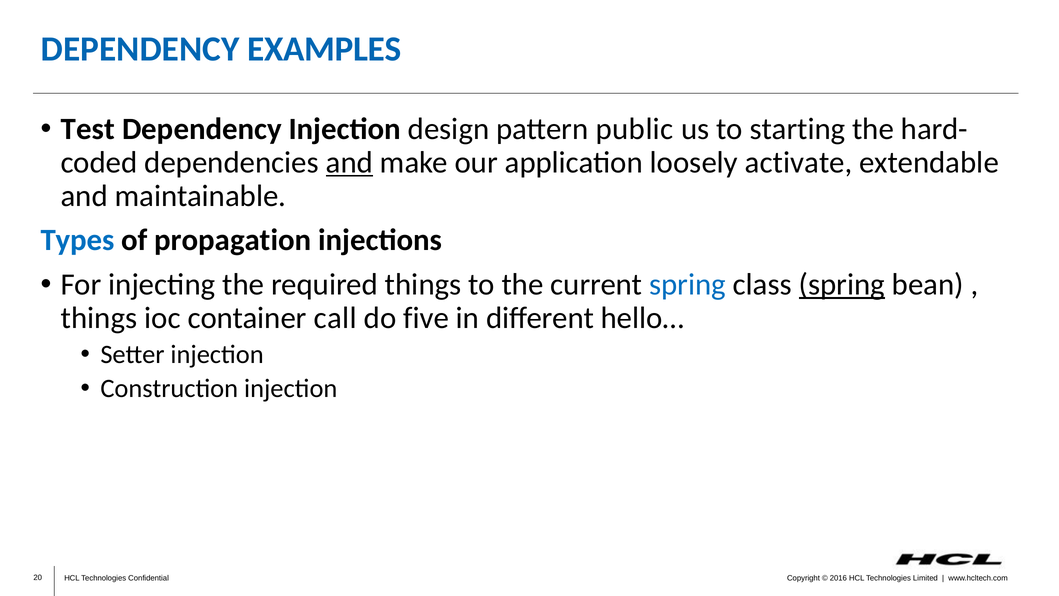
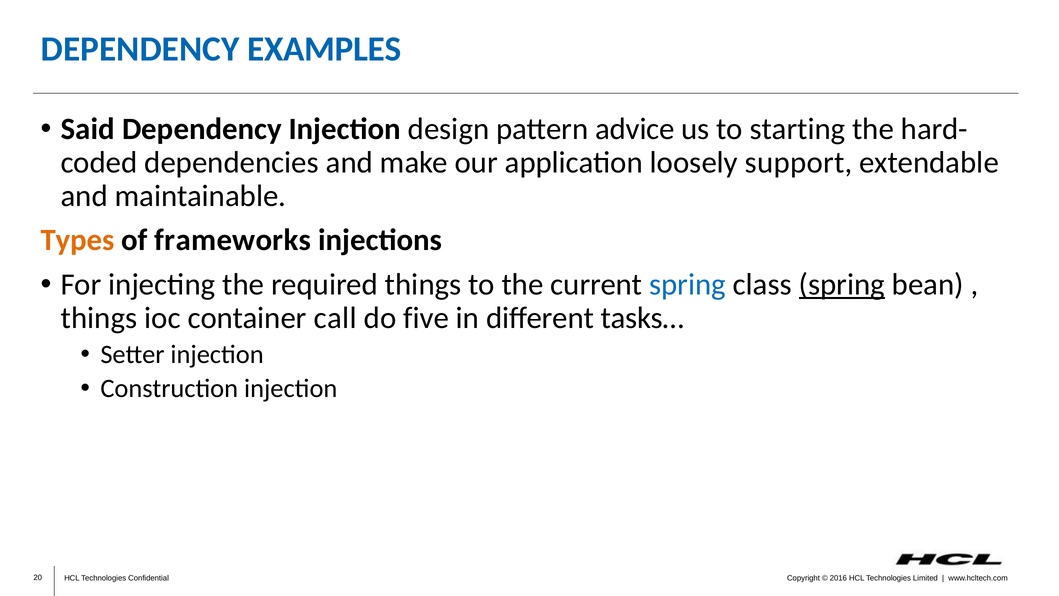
Test: Test -> Said
public: public -> advice
and at (349, 162) underline: present -> none
activate: activate -> support
Types colour: blue -> orange
propagation: propagation -> frameworks
hello…: hello… -> tasks…
